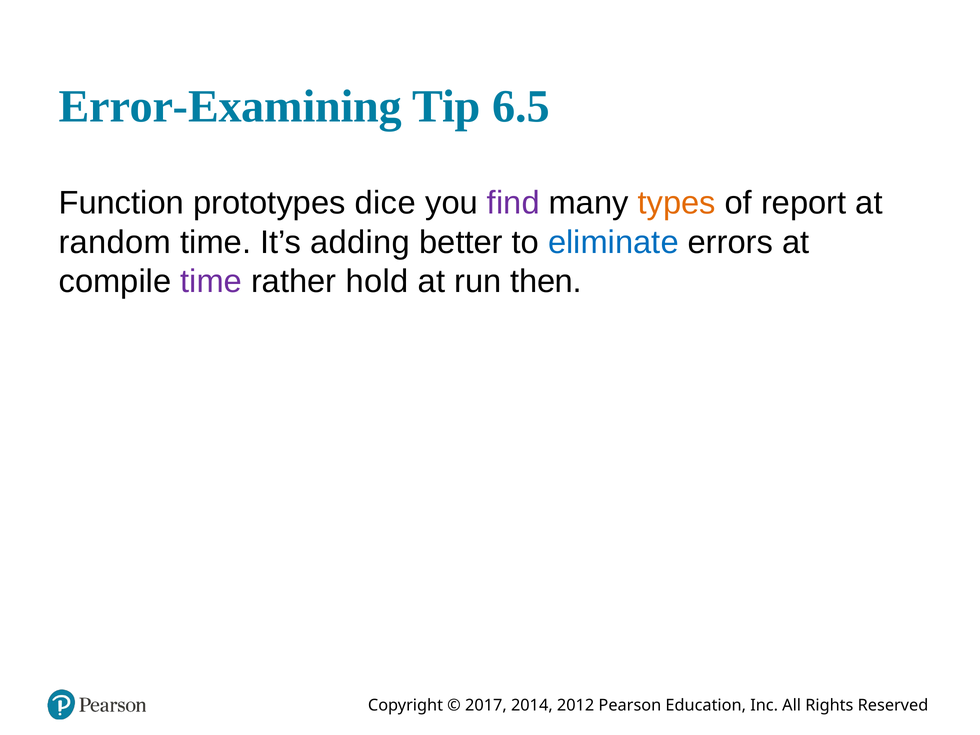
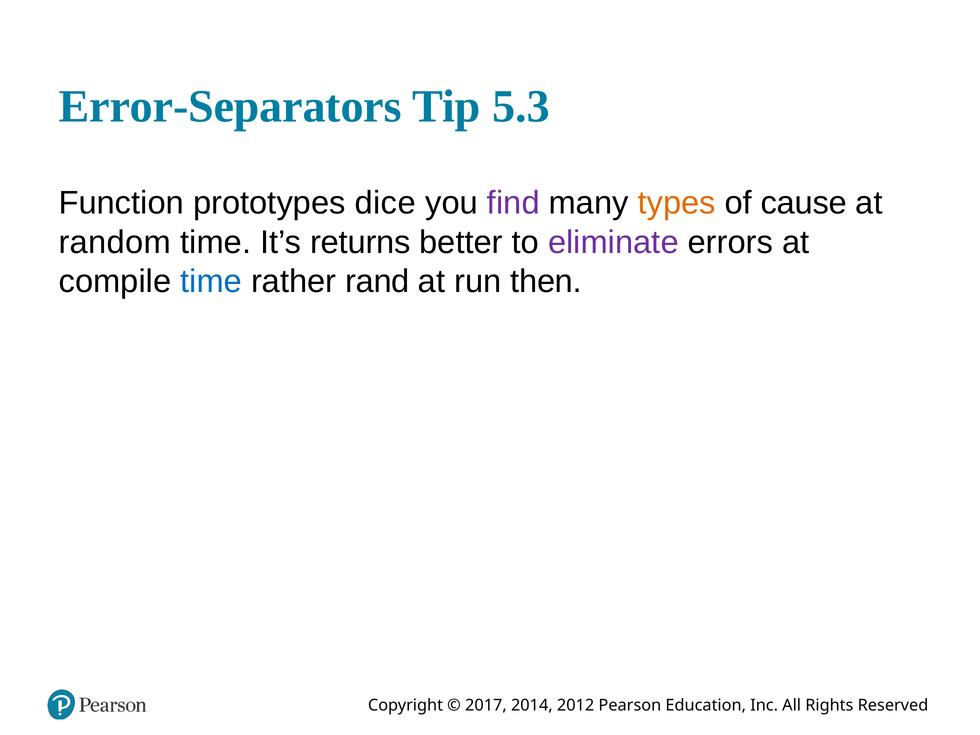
Error-Examining: Error-Examining -> Error-Separators
6.5: 6.5 -> 5.3
report: report -> cause
adding: adding -> returns
eliminate colour: blue -> purple
time at (211, 282) colour: purple -> blue
hold: hold -> rand
